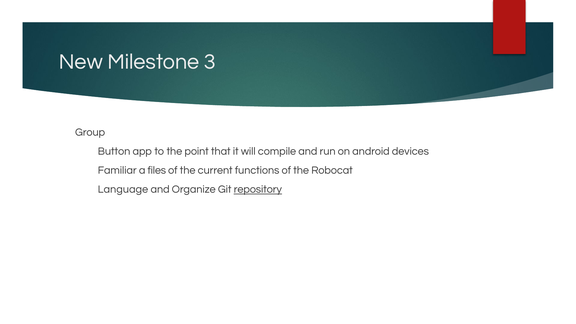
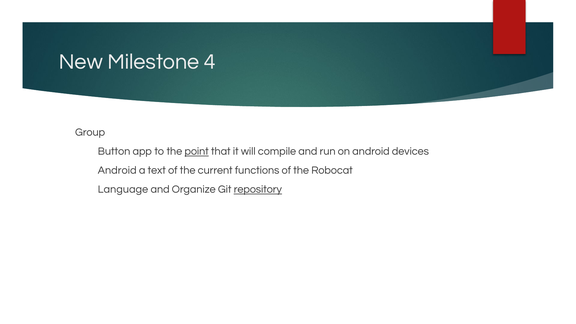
3: 3 -> 4
point underline: none -> present
Familiar at (117, 170): Familiar -> Android
files: files -> text
